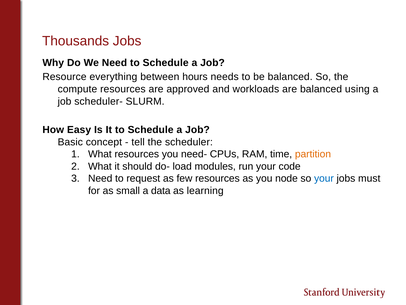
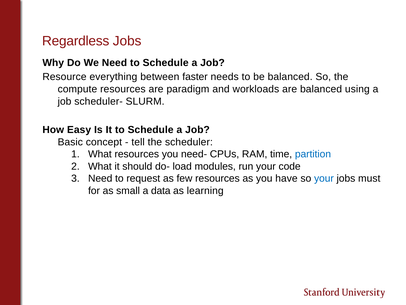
Thousands: Thousands -> Regardless
hours: hours -> faster
approved: approved -> paradigm
partition colour: orange -> blue
node: node -> have
